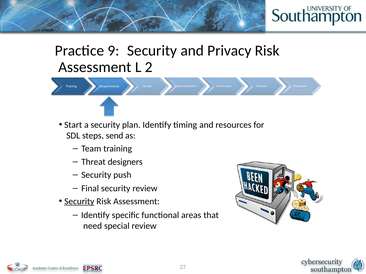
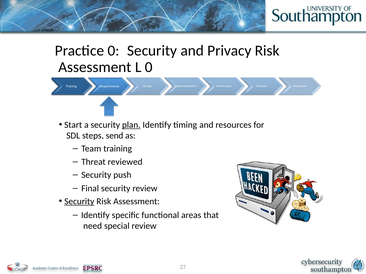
Practice 9: 9 -> 0
L 2: 2 -> 0
plan underline: none -> present
designers: designers -> reviewed
